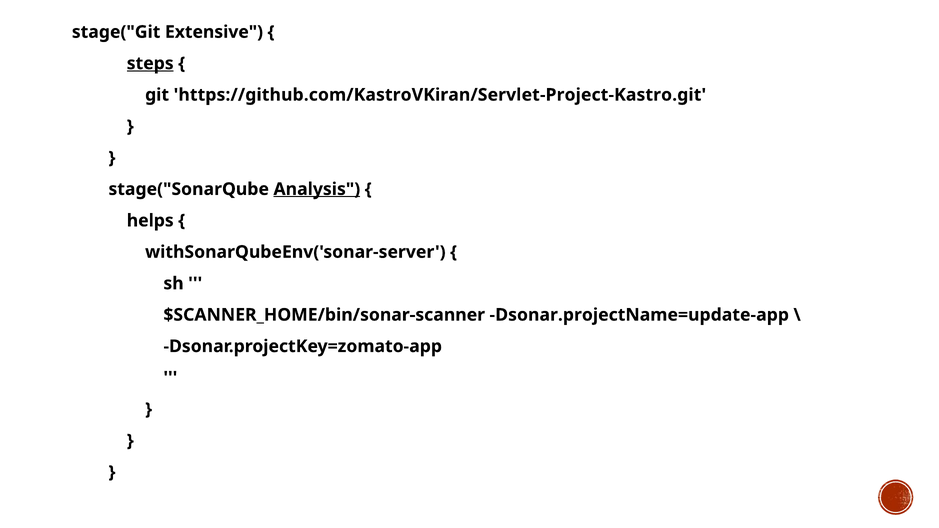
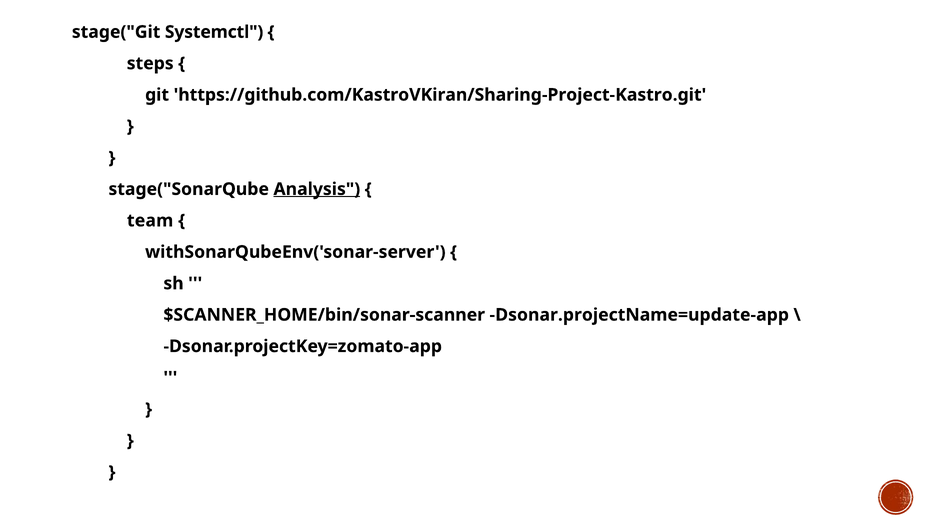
Extensive: Extensive -> Systemctl
steps underline: present -> none
https://github.com/KastroVKiran/Servlet-Project-Kastro.git: https://github.com/KastroVKiran/Servlet-Project-Kastro.git -> https://github.com/KastroVKiran/Sharing-Project-Kastro.git
helps: helps -> team
